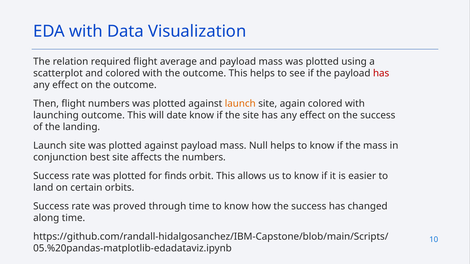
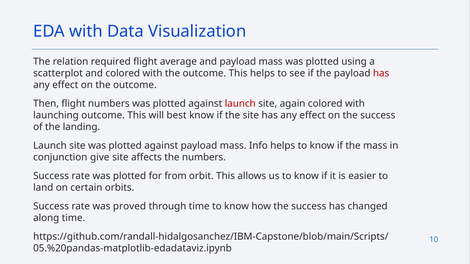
launch at (240, 104) colour: orange -> red
date: date -> best
Null: Null -> Info
best: best -> give
finds: finds -> from
